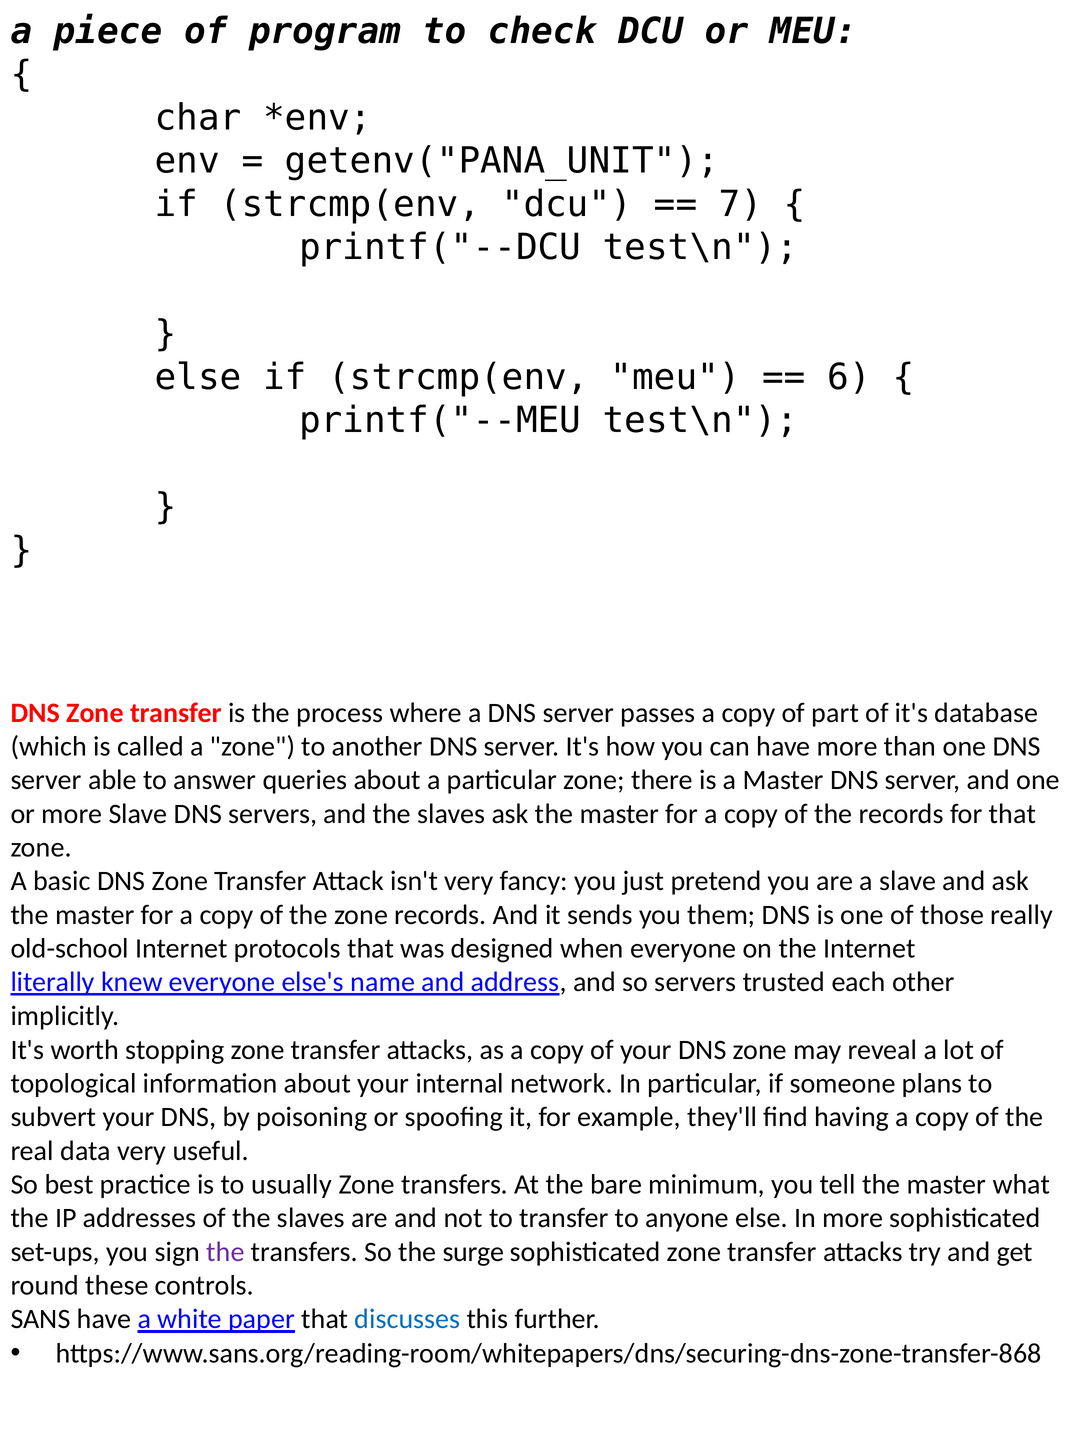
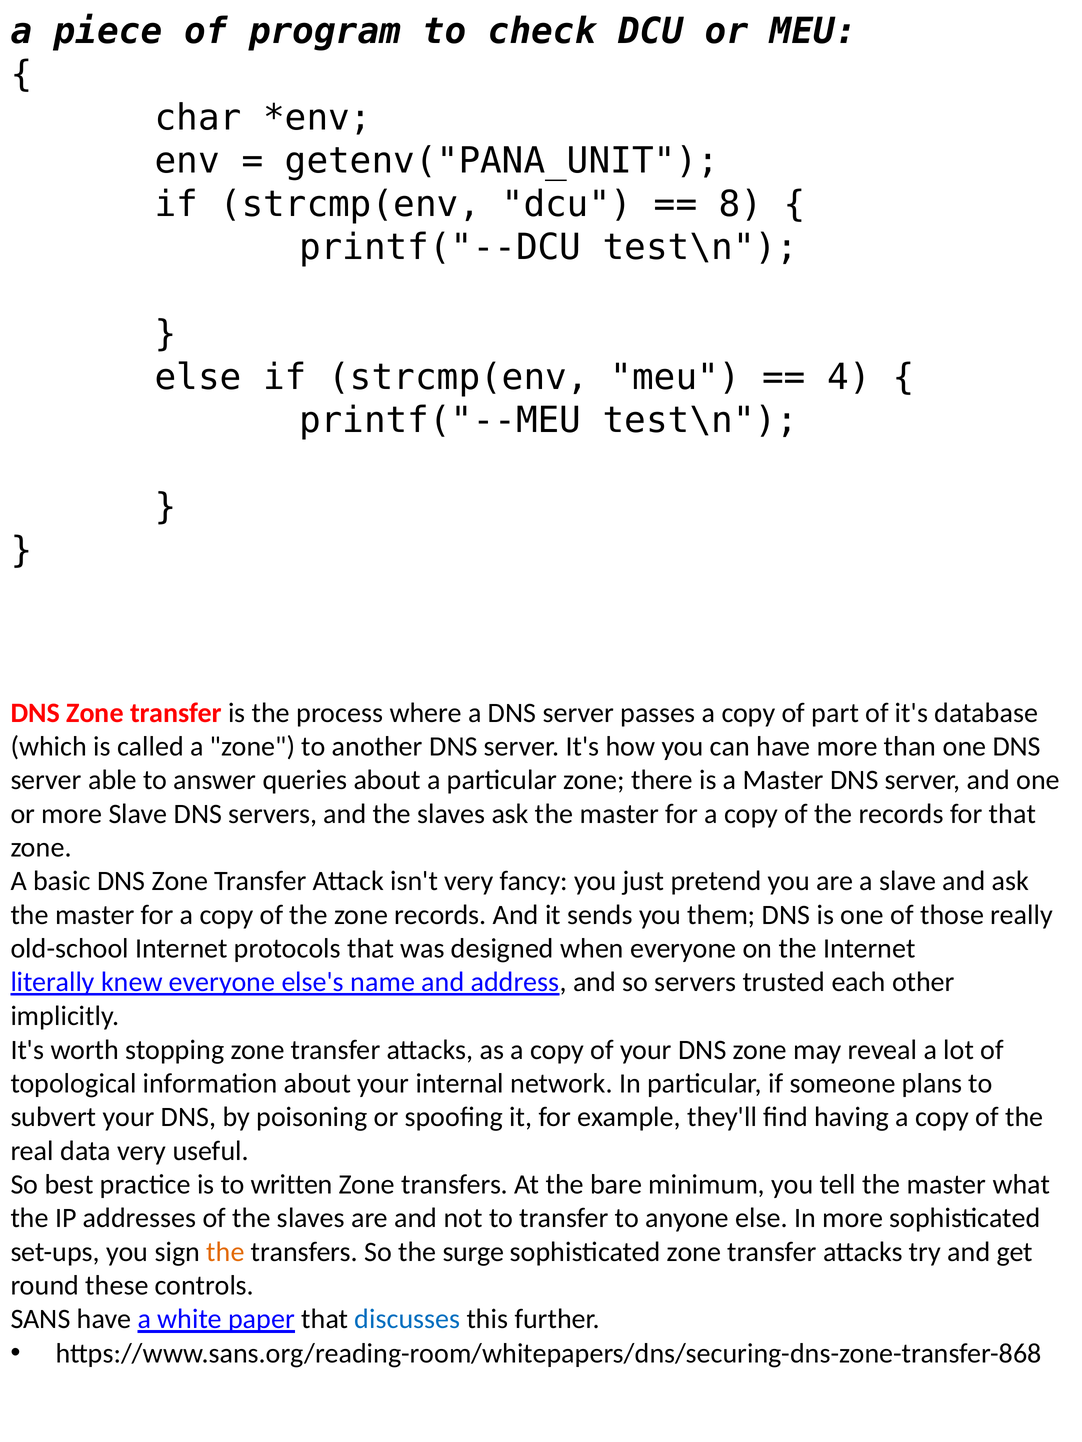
7: 7 -> 8
6: 6 -> 4
usually: usually -> written
the at (225, 1252) colour: purple -> orange
